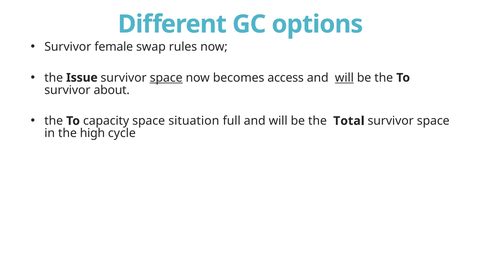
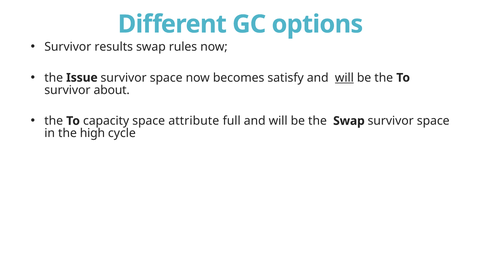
female: female -> results
space at (166, 78) underline: present -> none
access: access -> satisfy
situation: situation -> attribute
the Total: Total -> Swap
